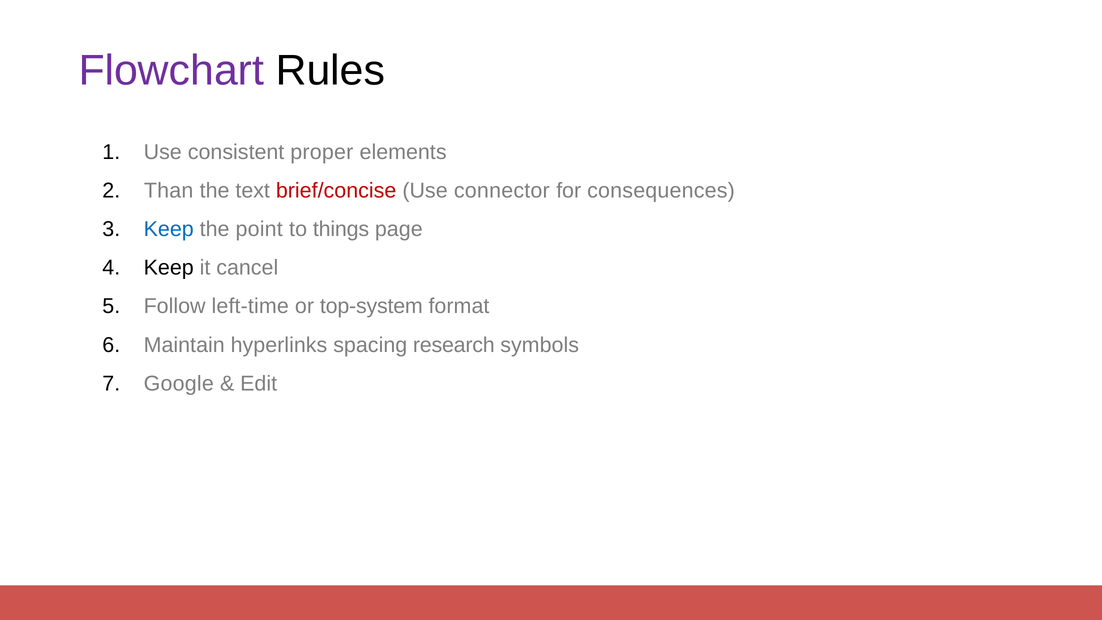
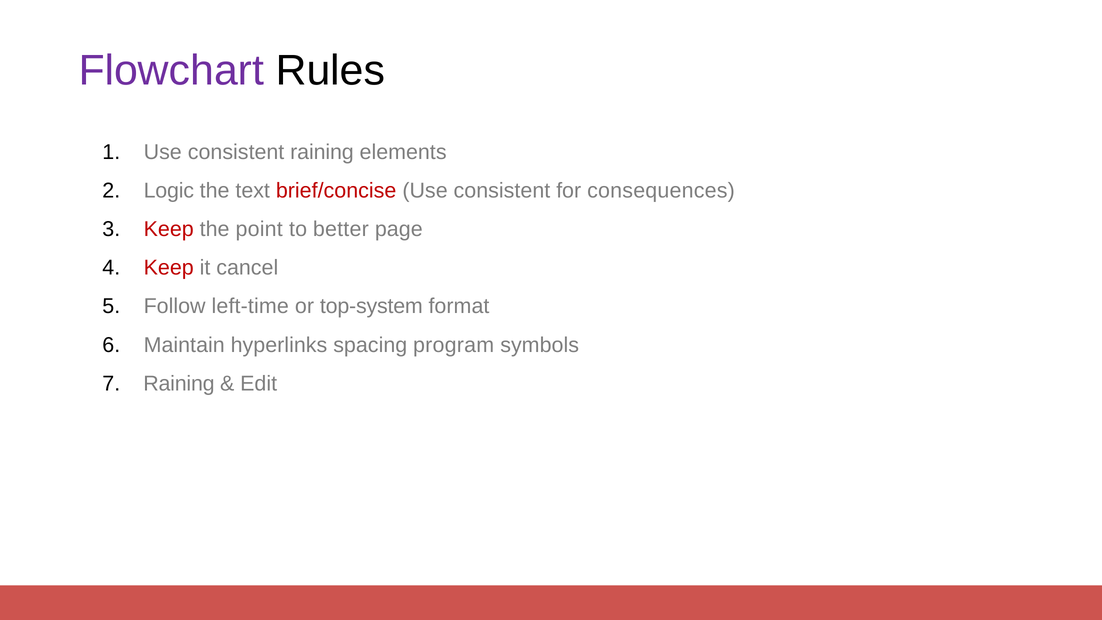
consistent proper: proper -> raining
Than: Than -> Logic
connector at (502, 191): connector -> consistent
Keep at (169, 229) colour: blue -> red
things: things -> better
Keep at (169, 268) colour: black -> red
research: research -> program
Google at (179, 383): Google -> Raining
